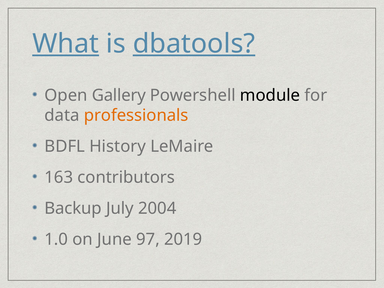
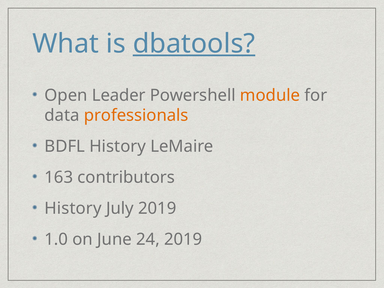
What underline: present -> none
Gallery: Gallery -> Leader
module colour: black -> orange
Backup at (73, 208): Backup -> History
July 2004: 2004 -> 2019
97: 97 -> 24
